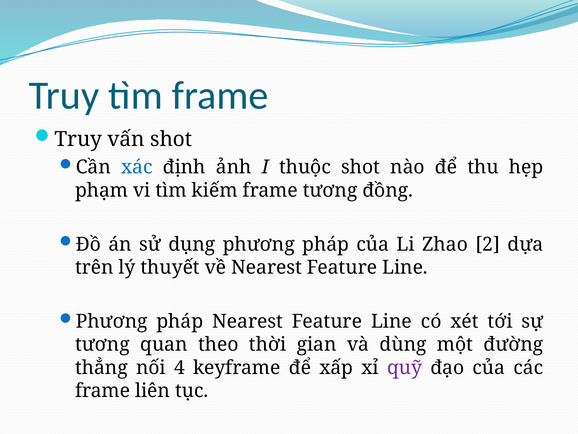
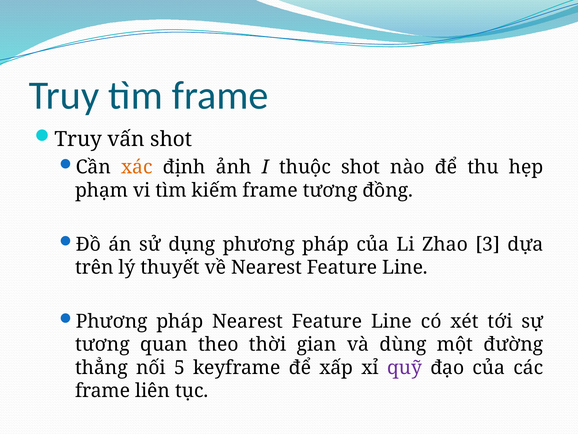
xác colour: blue -> orange
2: 2 -> 3
4: 4 -> 5
